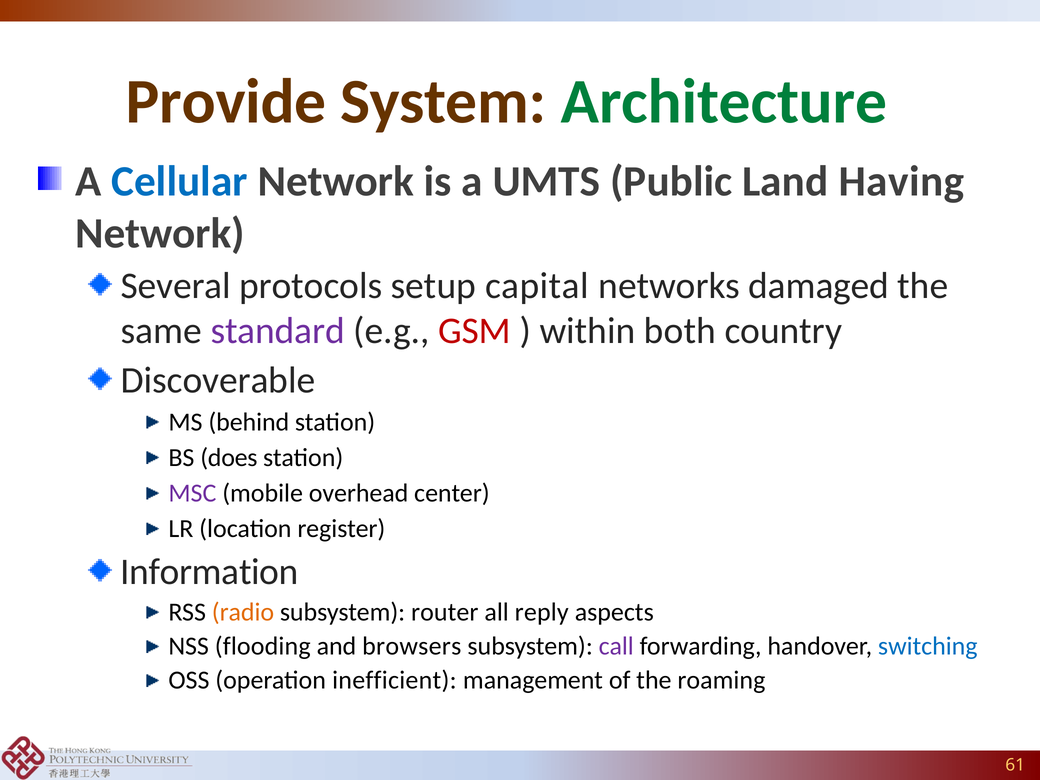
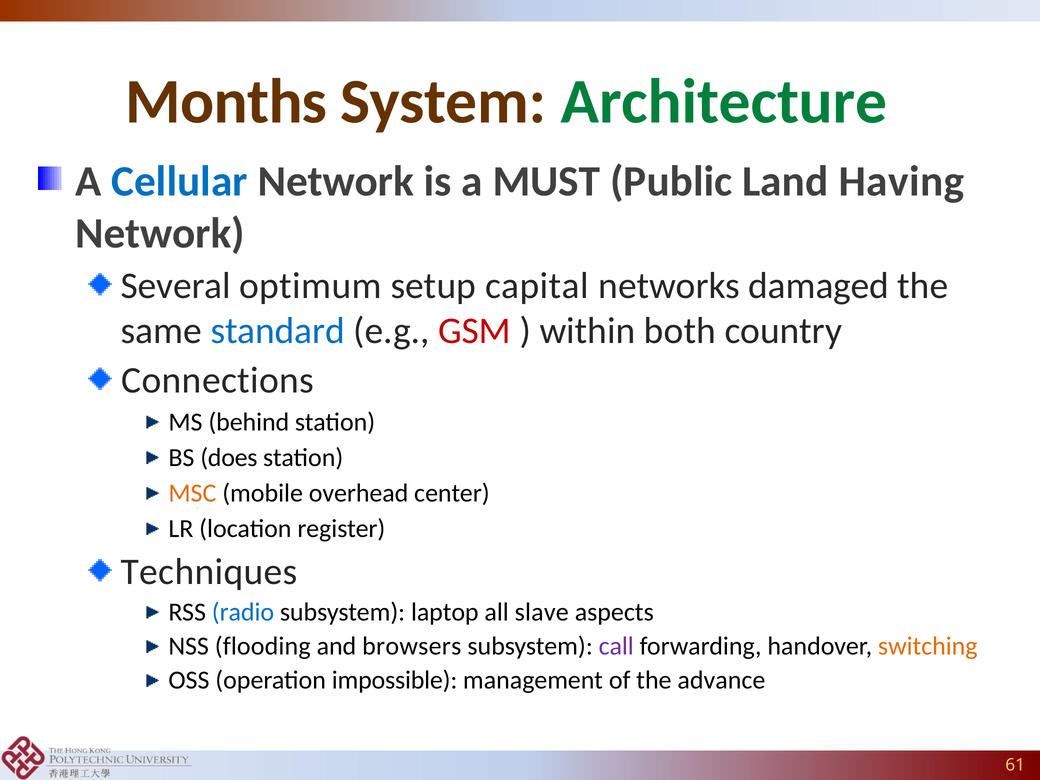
Provide: Provide -> Months
UMTS: UMTS -> MUST
protocols: protocols -> optimum
standard colour: purple -> blue
Discoverable: Discoverable -> Connections
MSC colour: purple -> orange
Information: Information -> Techniques
radio colour: orange -> blue
router: router -> laptop
reply: reply -> slave
switching colour: blue -> orange
inefficient: inefficient -> impossible
roaming: roaming -> advance
